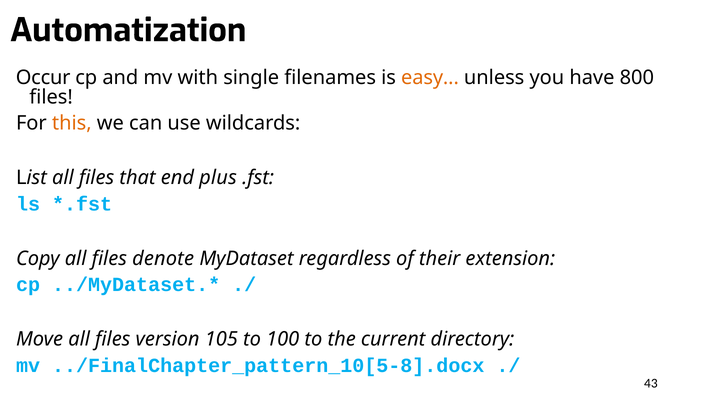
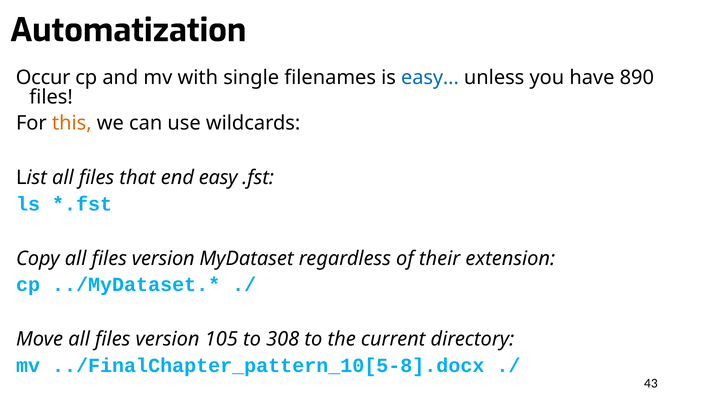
easy at (430, 78) colour: orange -> blue
800: 800 -> 890
end plus: plus -> easy
Copy all files denote: denote -> version
100: 100 -> 308
